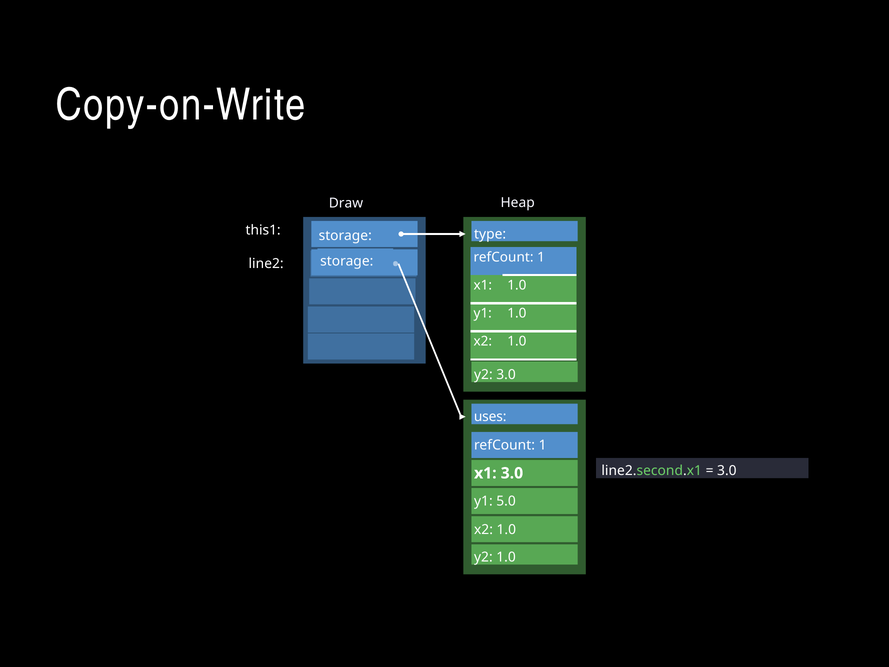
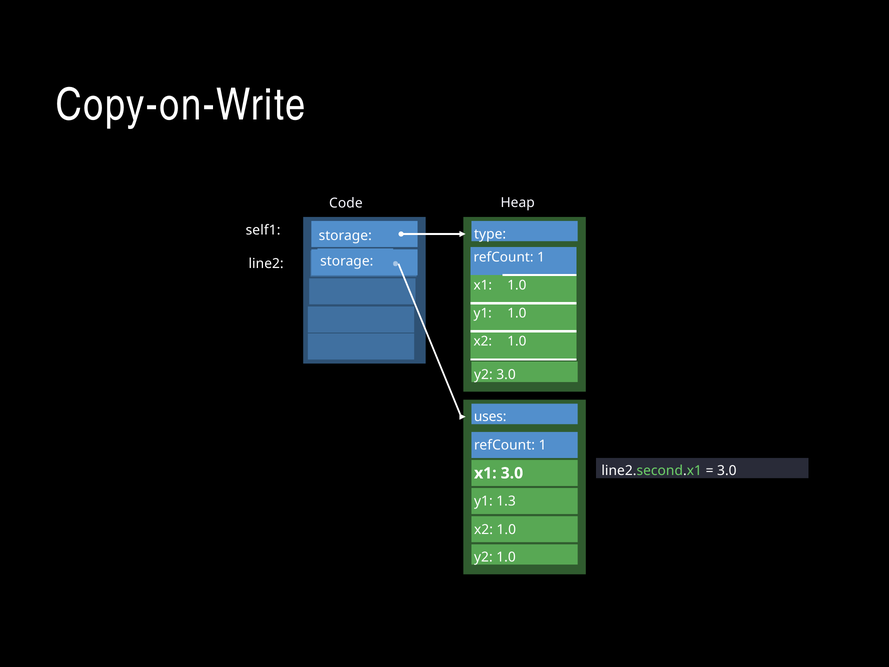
Draw: Draw -> Code
this1: this1 -> self1
5.0: 5.0 -> 1.3
